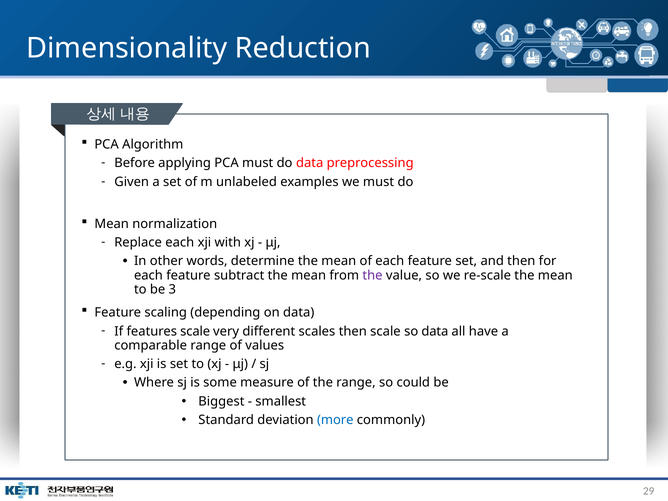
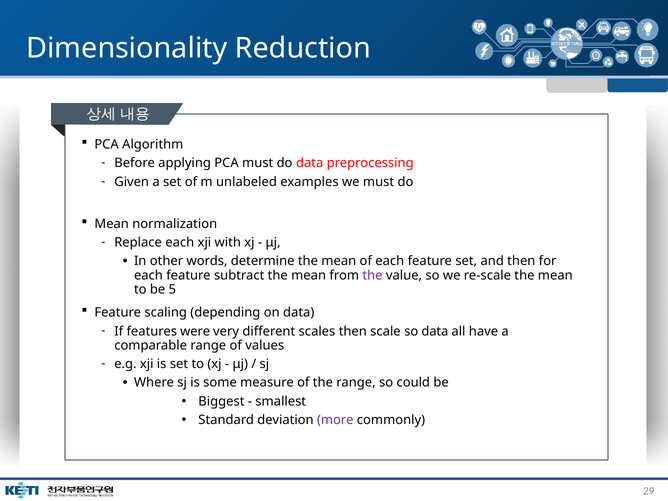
3: 3 -> 5
features scale: scale -> were
more colour: blue -> purple
